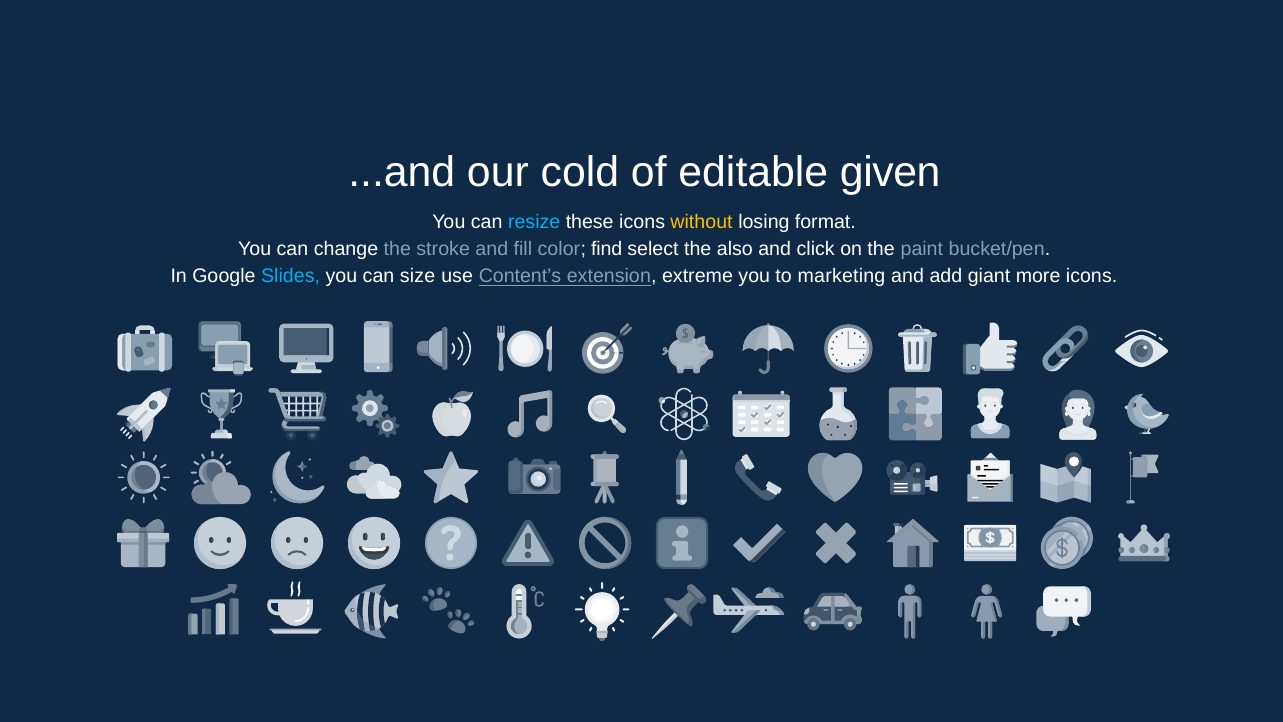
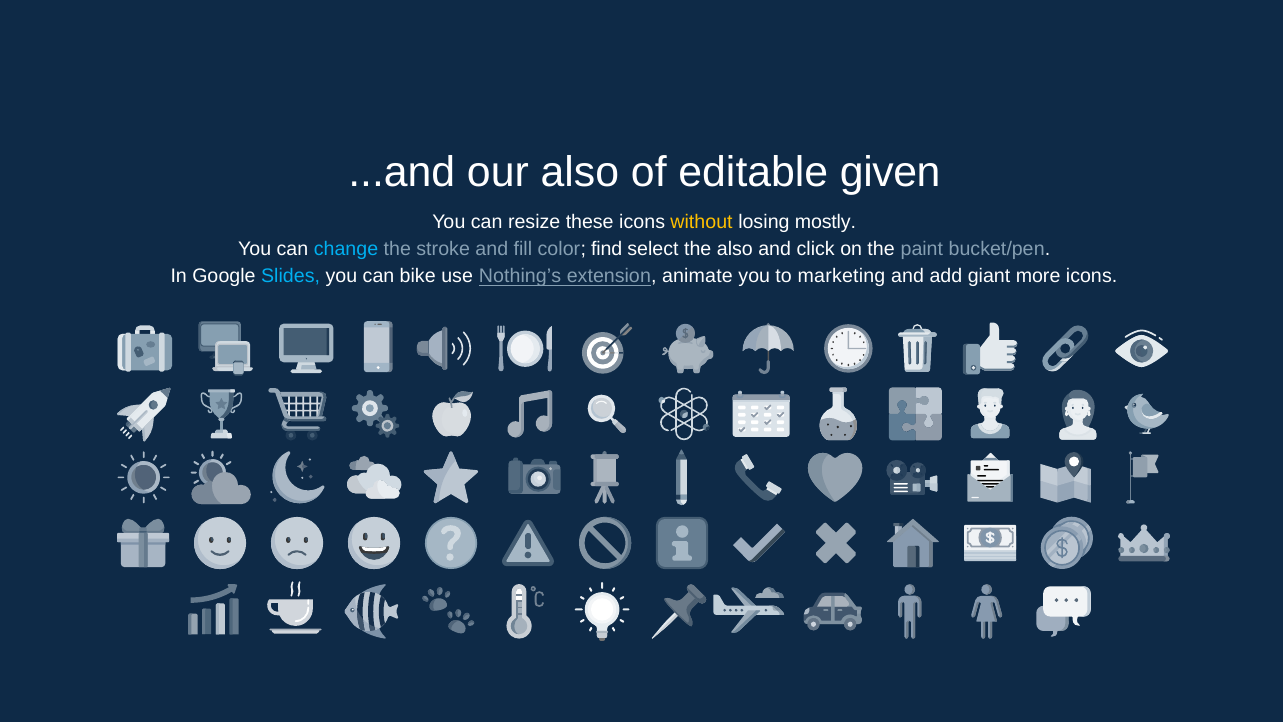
our cold: cold -> also
resize colour: light blue -> white
format: format -> mostly
change colour: white -> light blue
size: size -> bike
Content’s: Content’s -> Nothing’s
extreme: extreme -> animate
